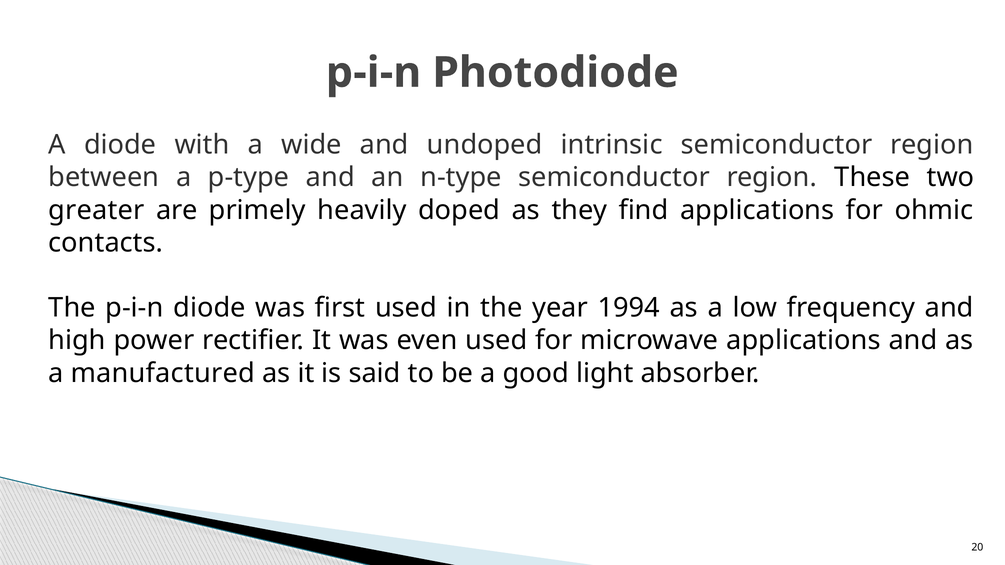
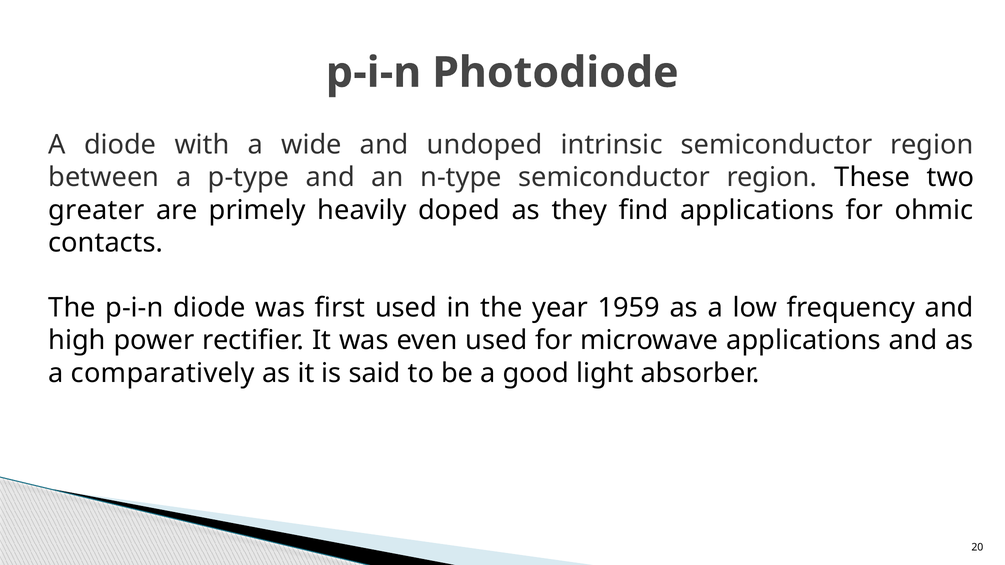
1994: 1994 -> 1959
manufactured: manufactured -> comparatively
